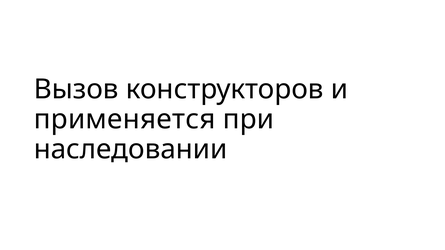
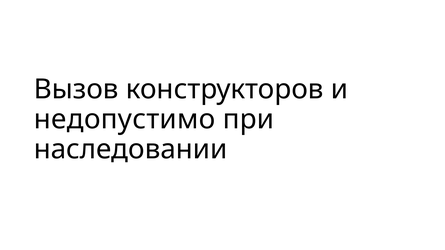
применяется: применяется -> недопустимо
